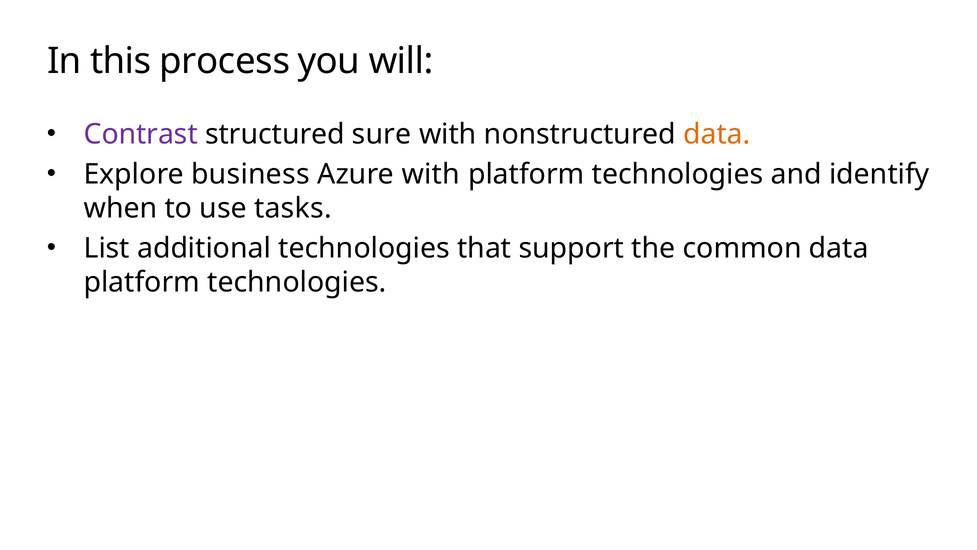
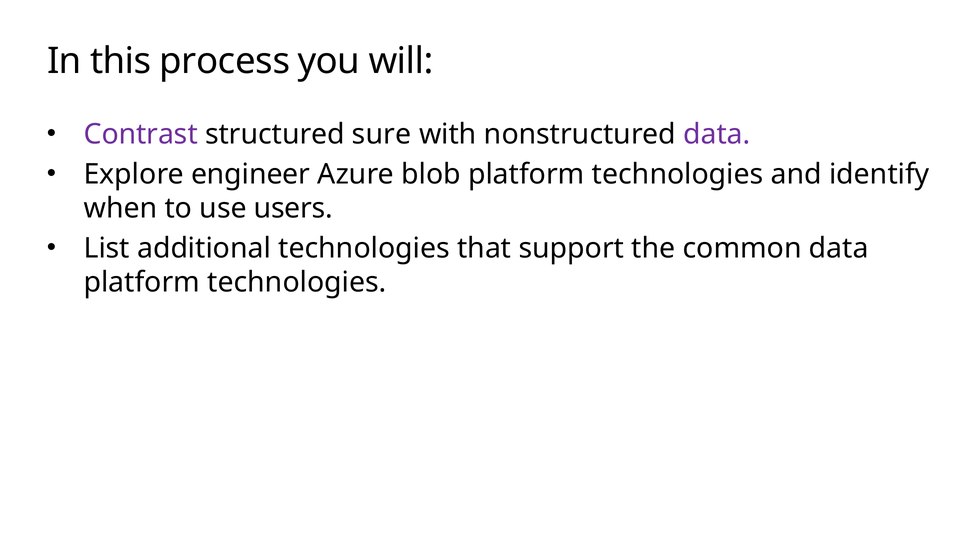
data at (717, 134) colour: orange -> purple
business: business -> engineer
Azure with: with -> blob
tasks: tasks -> users
